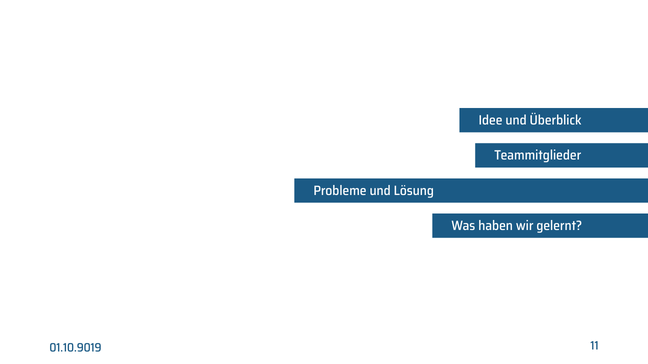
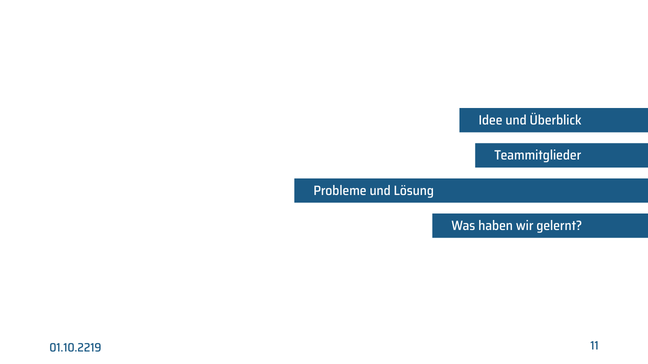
01.10.9019: 01.10.9019 -> 01.10.2219
